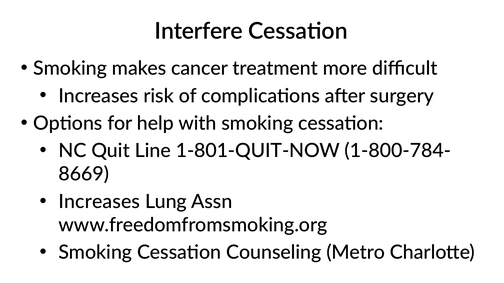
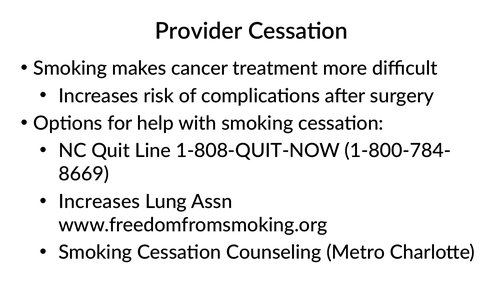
Interfere: Interfere -> Provider
1-801-QUIT-NOW: 1-801-QUIT-NOW -> 1-808-QUIT-NOW
